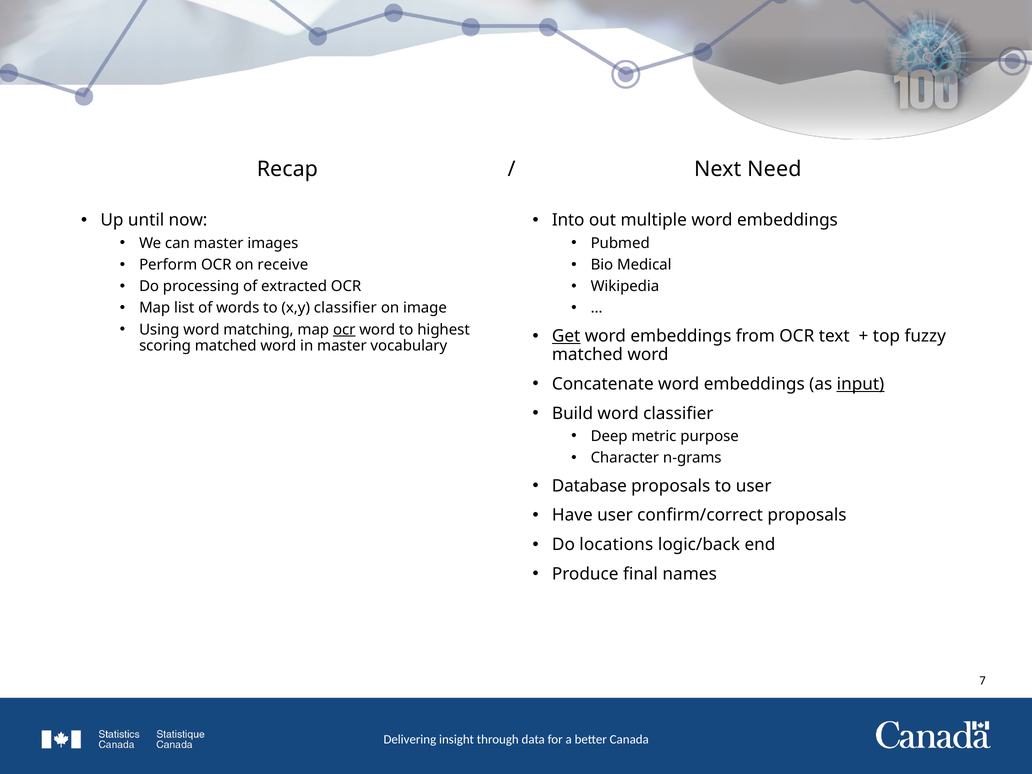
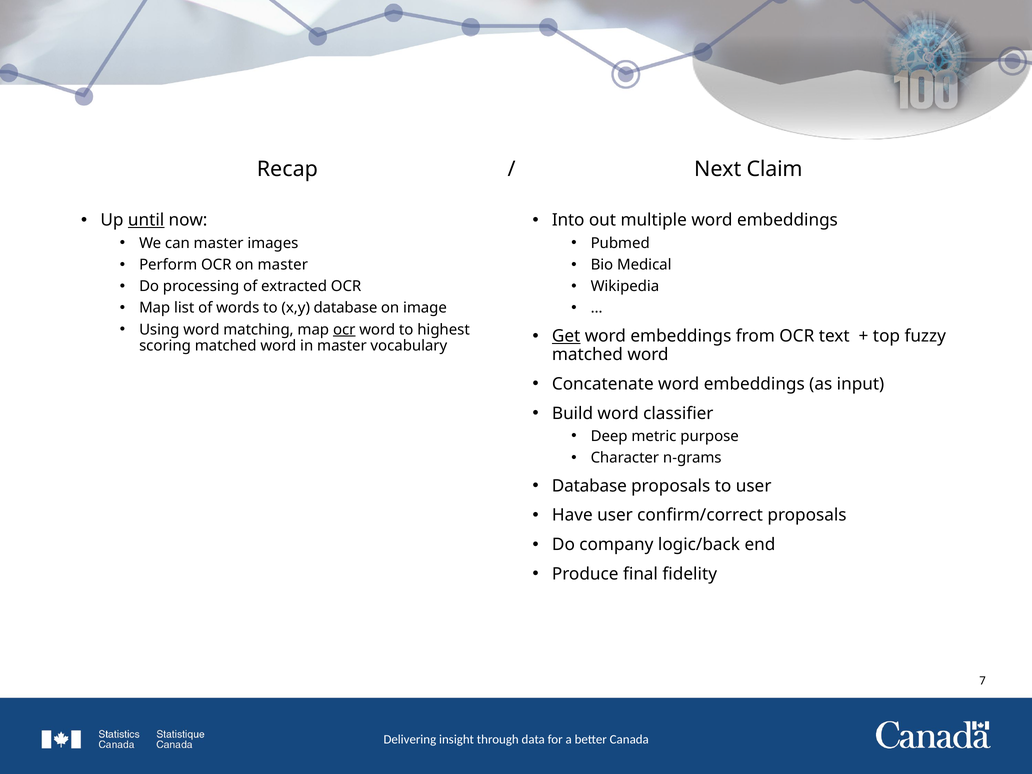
Need: Need -> Claim
until underline: none -> present
on receive: receive -> master
x,y classifier: classifier -> database
input underline: present -> none
locations: locations -> company
names: names -> fidelity
